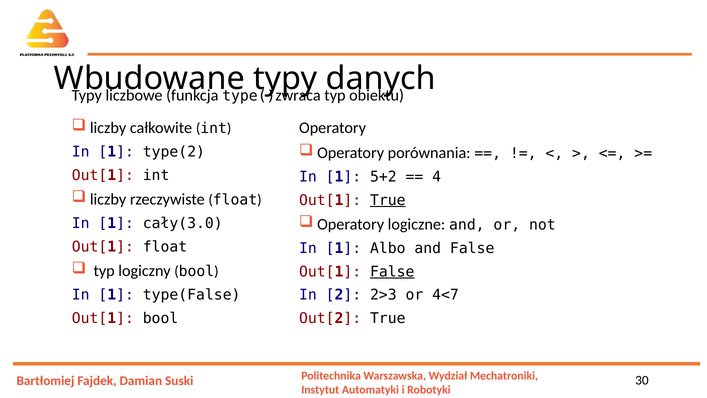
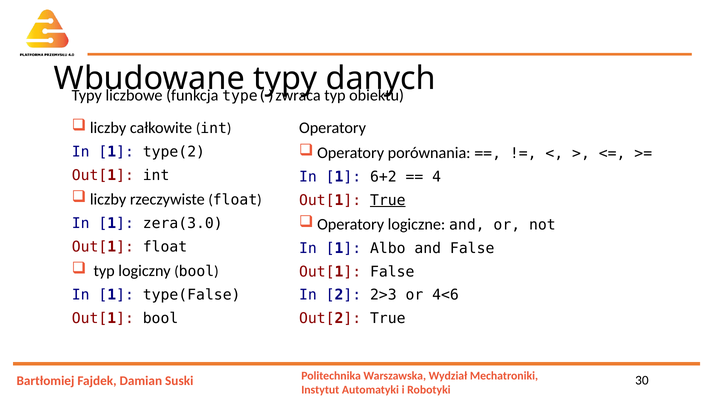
5+2: 5+2 -> 6+2
cały(3.0: cały(3.0 -> zera(3.0
False at (392, 271) underline: present -> none
4<7: 4<7 -> 4<6
